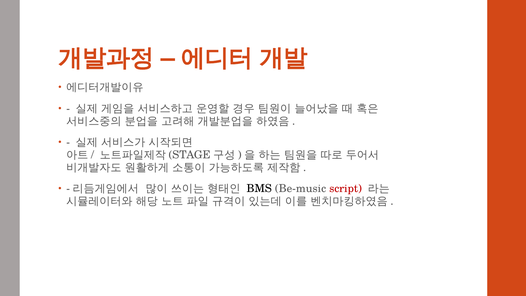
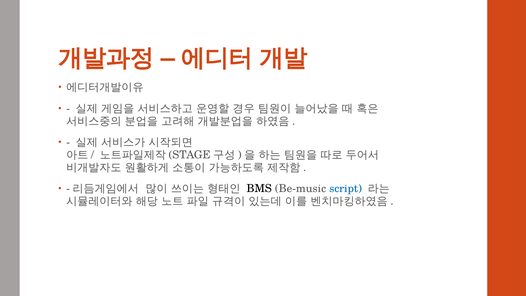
script colour: red -> blue
